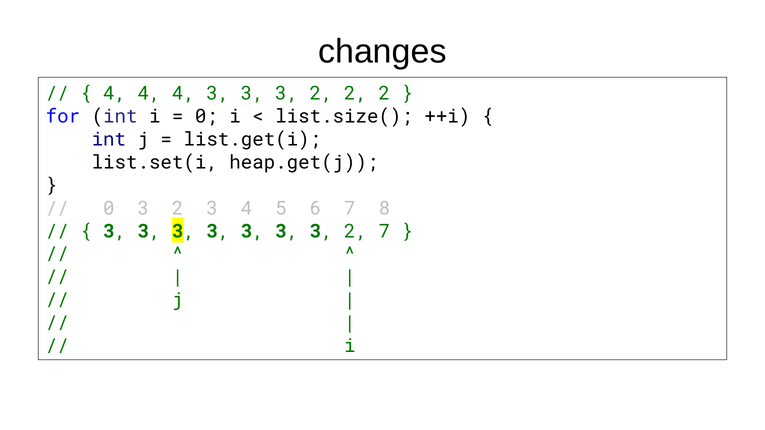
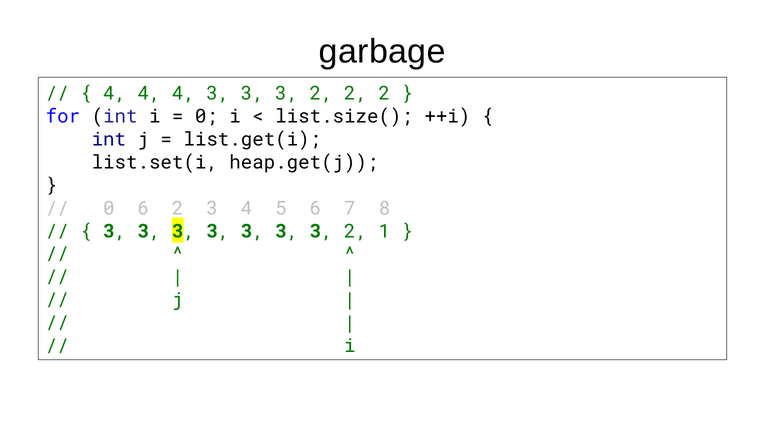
changes: changes -> garbage
0 3: 3 -> 6
2 7: 7 -> 1
